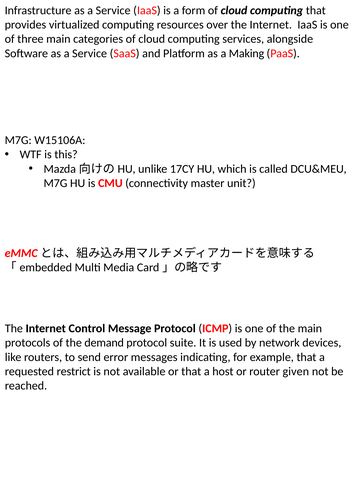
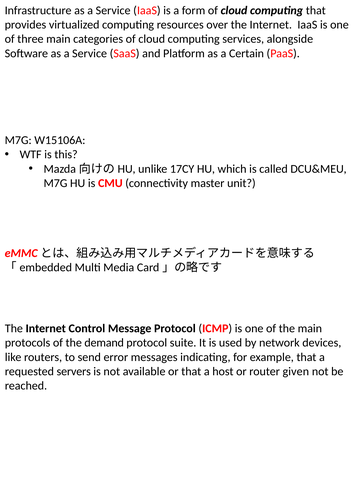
Making: Making -> Certain
restrict: restrict -> servers
